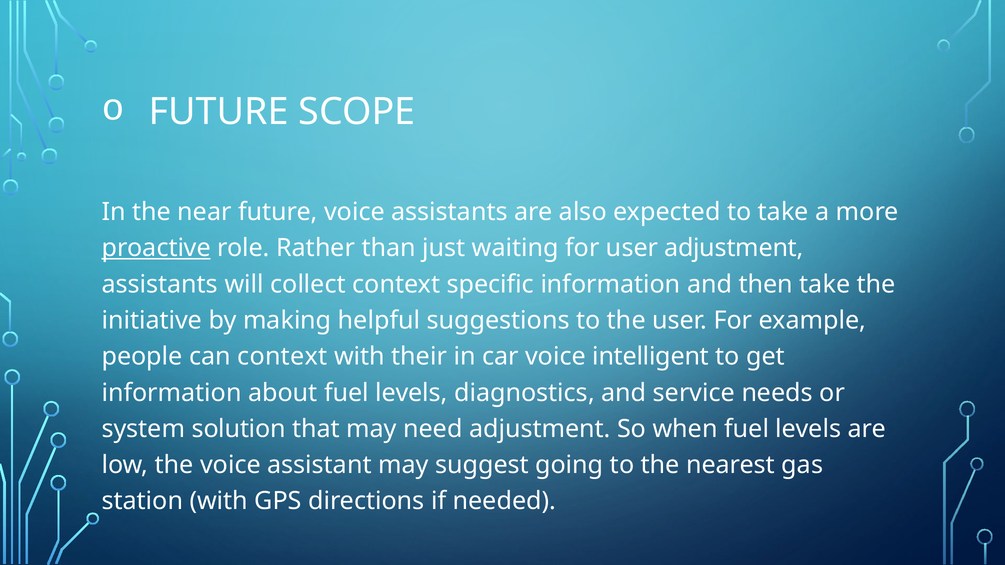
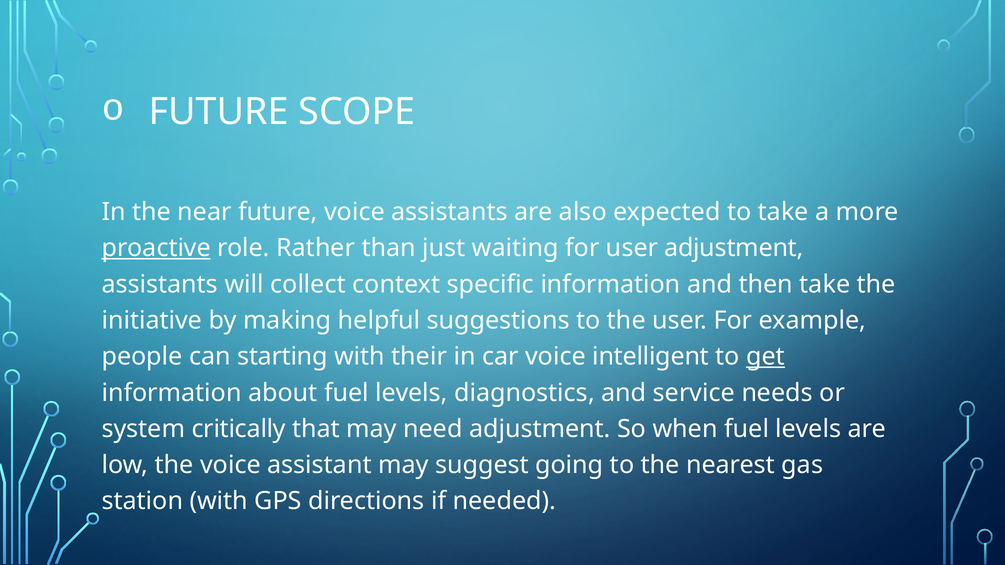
can context: context -> starting
get underline: none -> present
solution: solution -> critically
